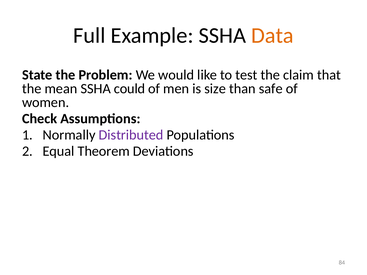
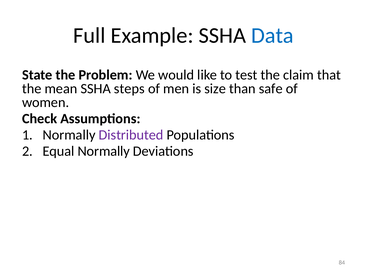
Data colour: orange -> blue
could: could -> steps
Equal Theorem: Theorem -> Normally
